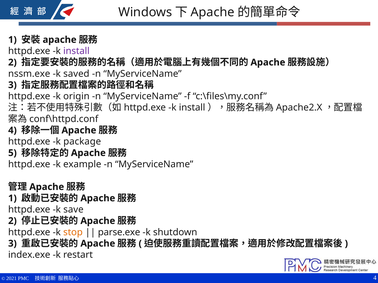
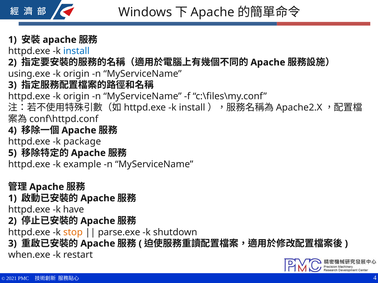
install colour: purple -> blue
nssm.exe: nssm.exe -> using.exe
saved at (76, 74): saved -> origin
save: save -> have
index.exe: index.exe -> when.exe
